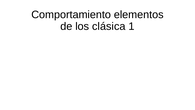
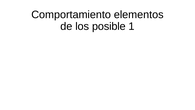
clásica: clásica -> posible
